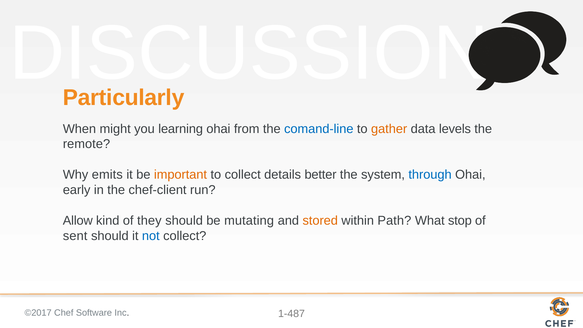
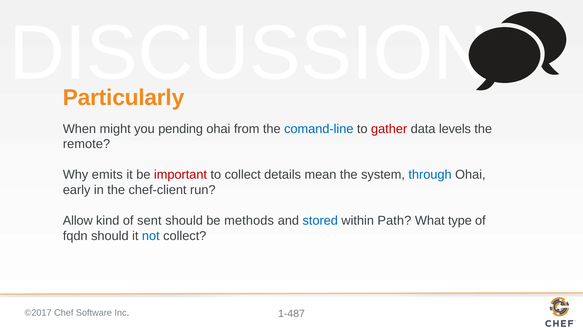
learning: learning -> pending
gather colour: orange -> red
important colour: orange -> red
better: better -> mean
they: they -> sent
mutating: mutating -> methods
stored colour: orange -> blue
stop: stop -> type
sent: sent -> fqdn
